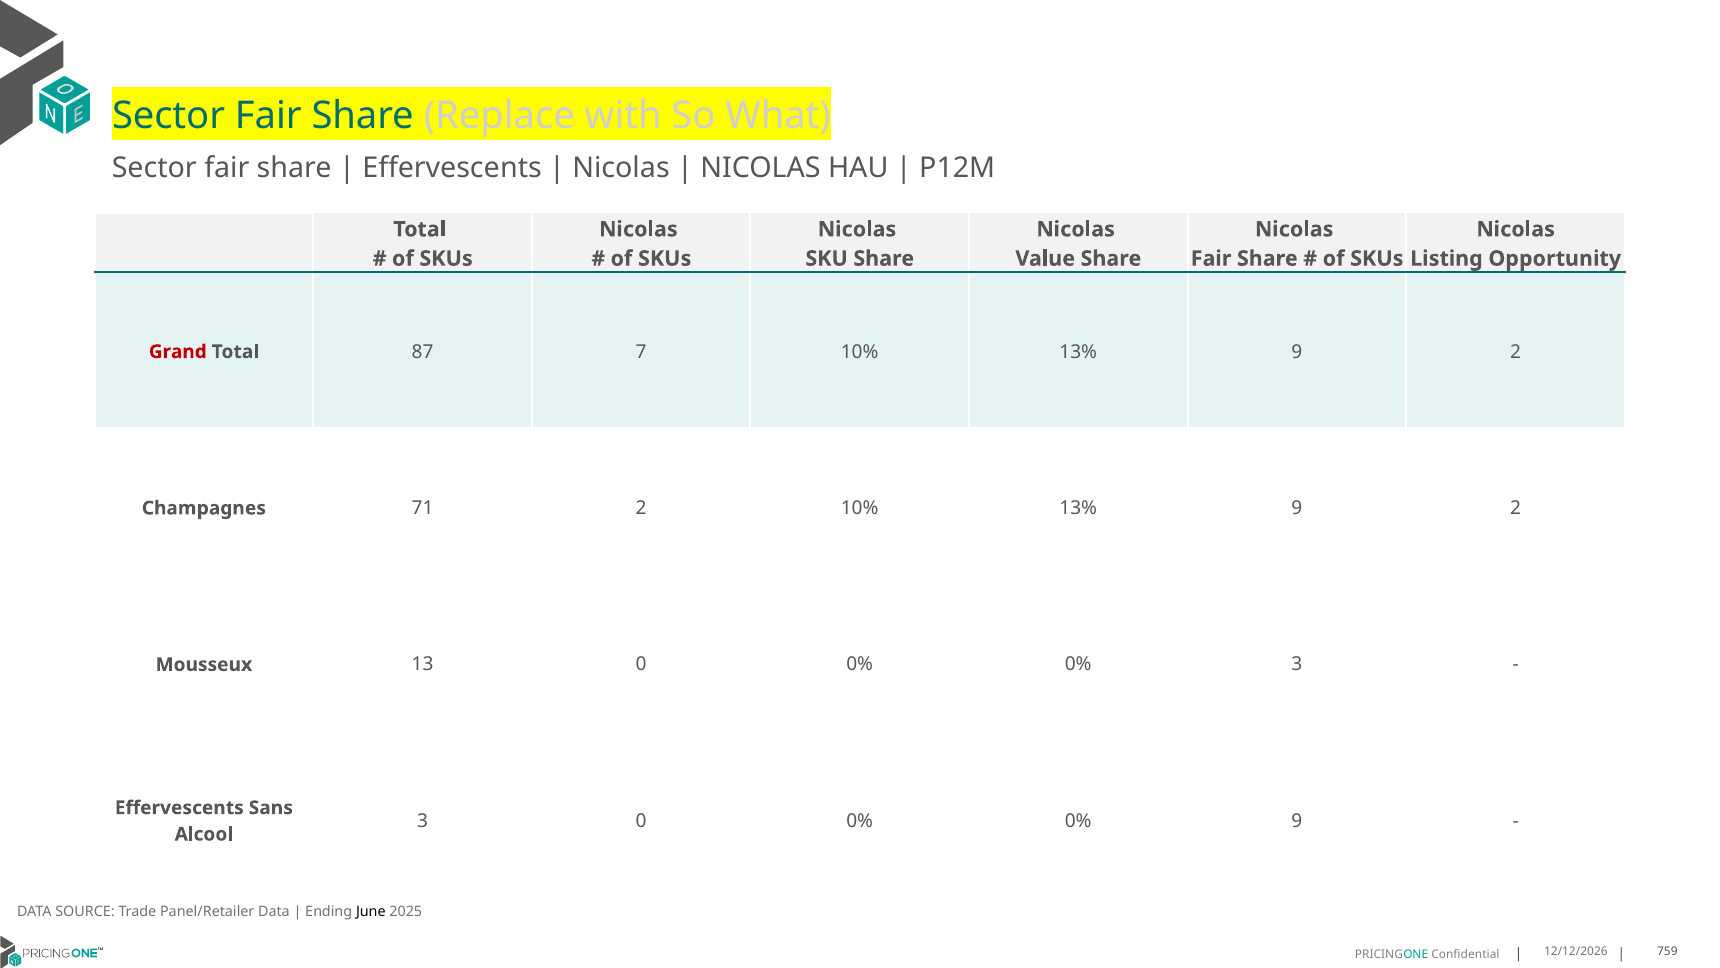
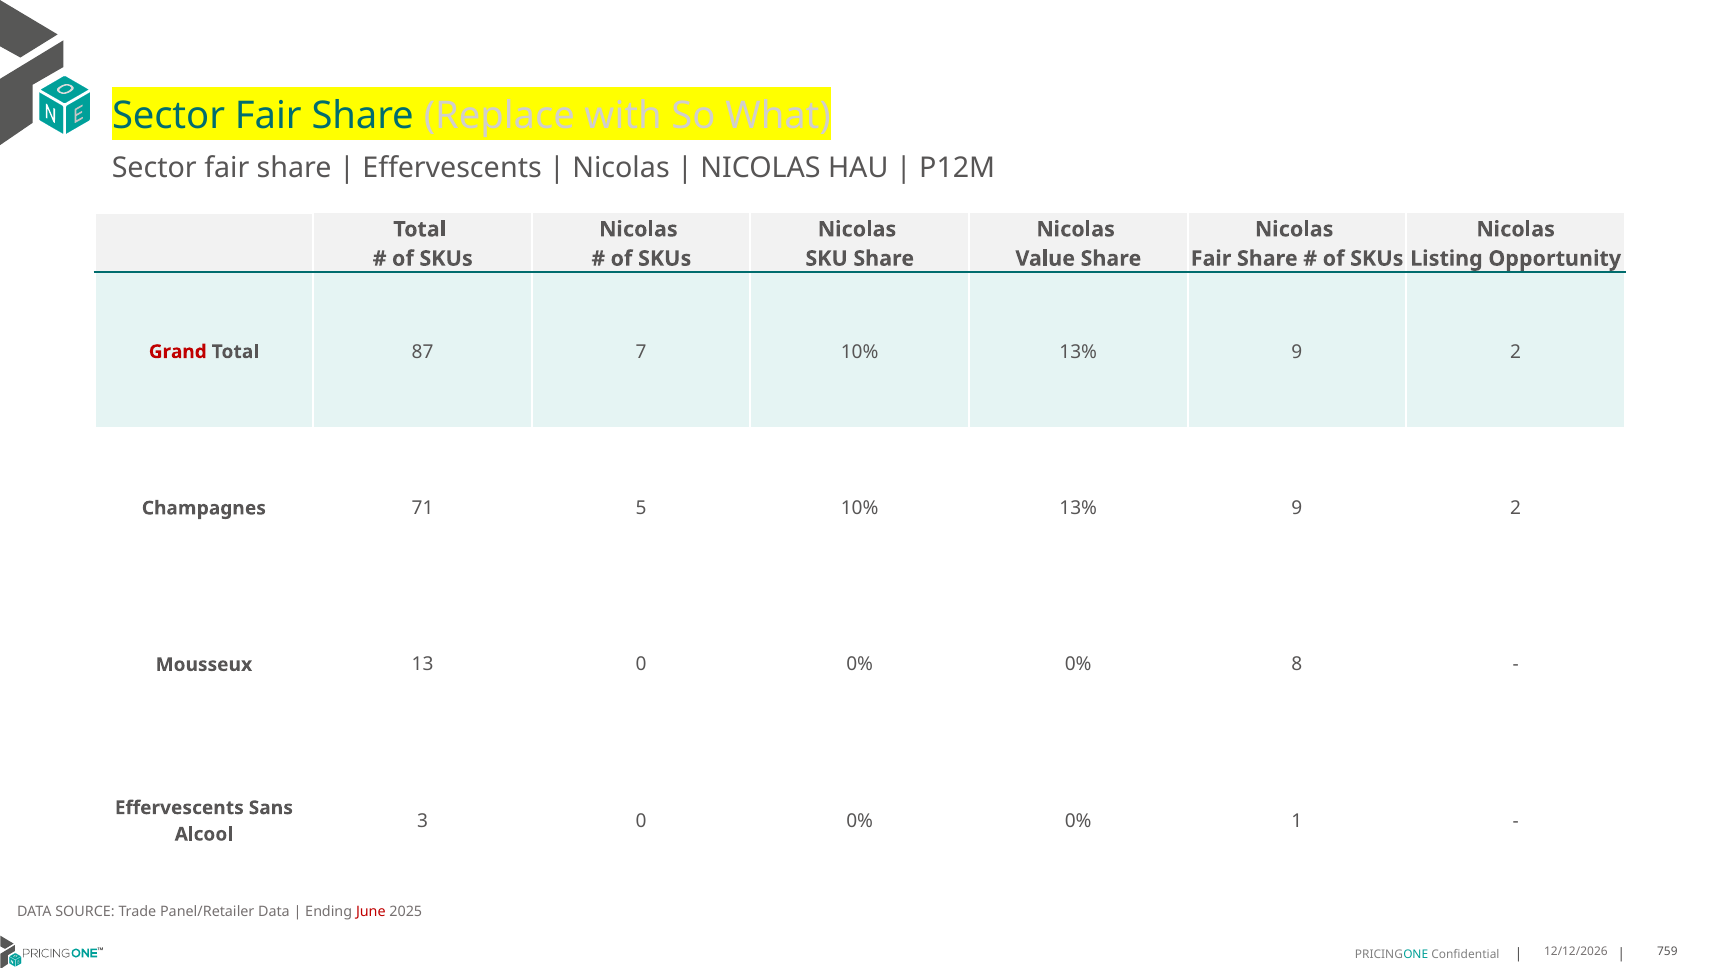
71 2: 2 -> 5
0% 3: 3 -> 8
0% 9: 9 -> 1
June colour: black -> red
